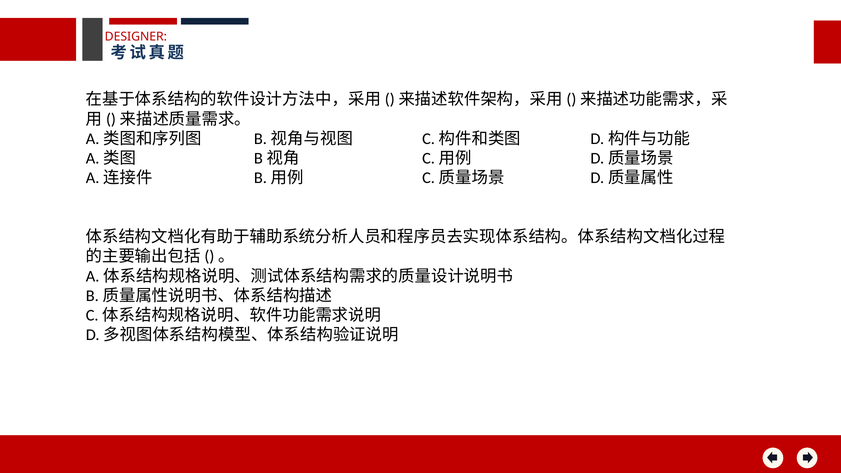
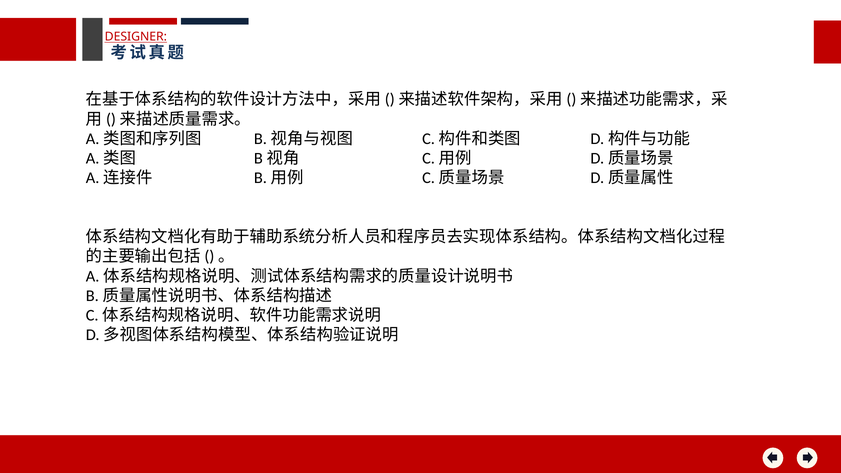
DESIGNER underline: none -> present
